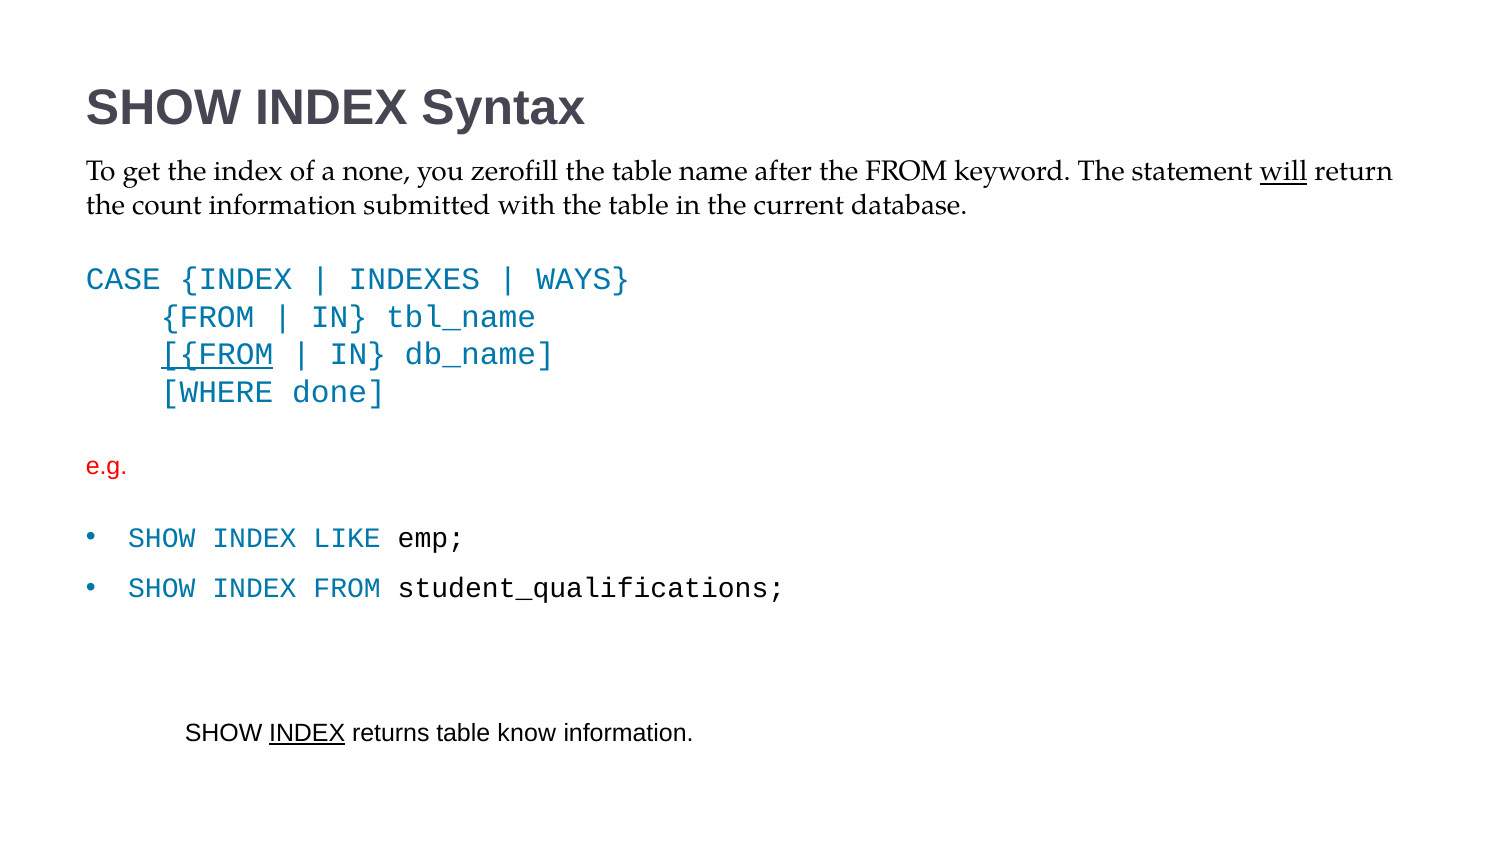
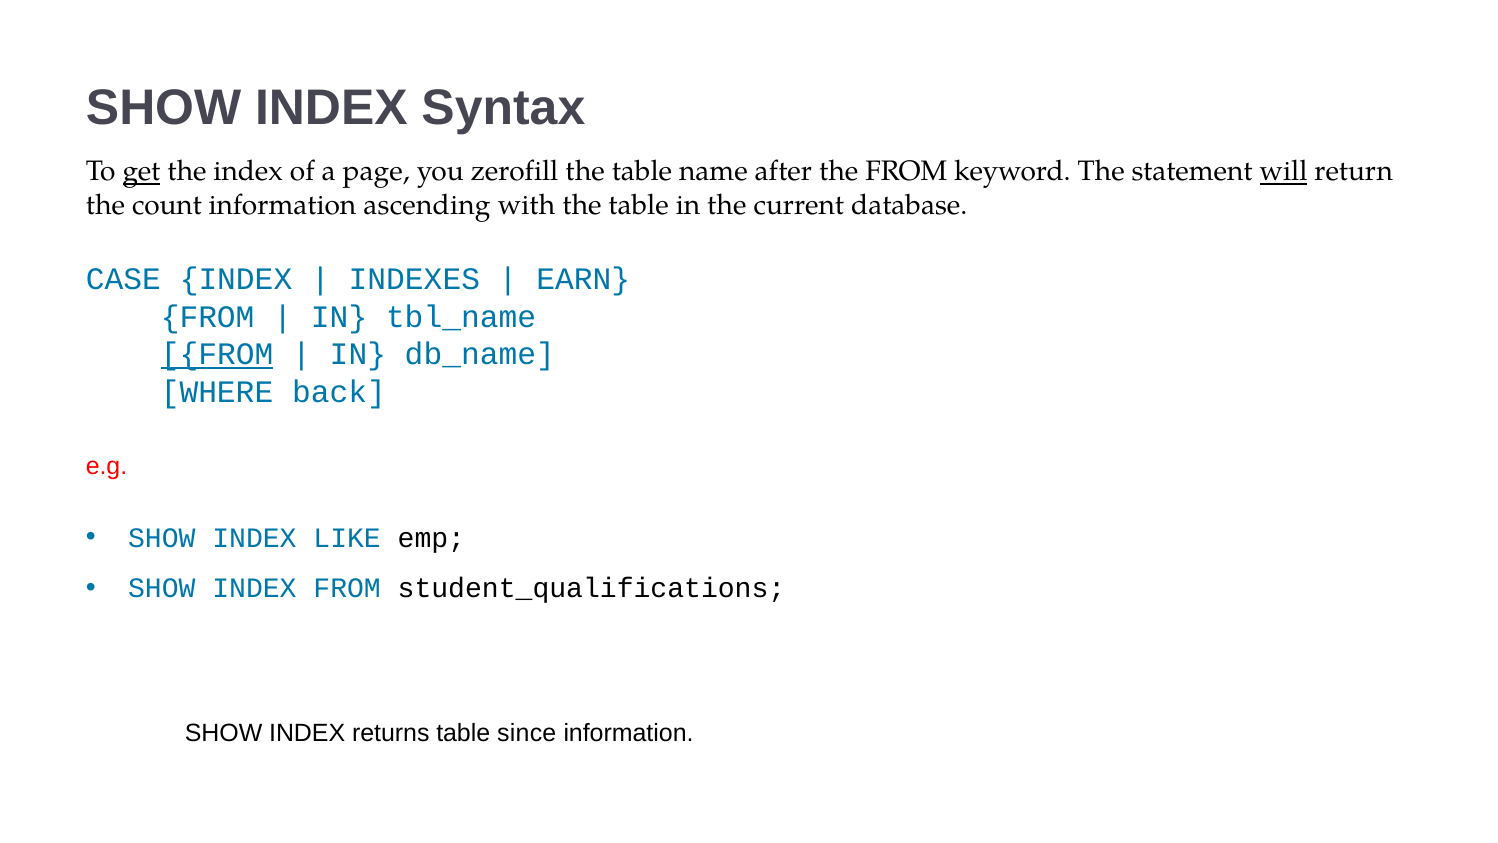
get underline: none -> present
none: none -> page
submitted: submitted -> ascending
WAYS: WAYS -> EARN
done: done -> back
INDEX at (307, 733) underline: present -> none
know: know -> since
